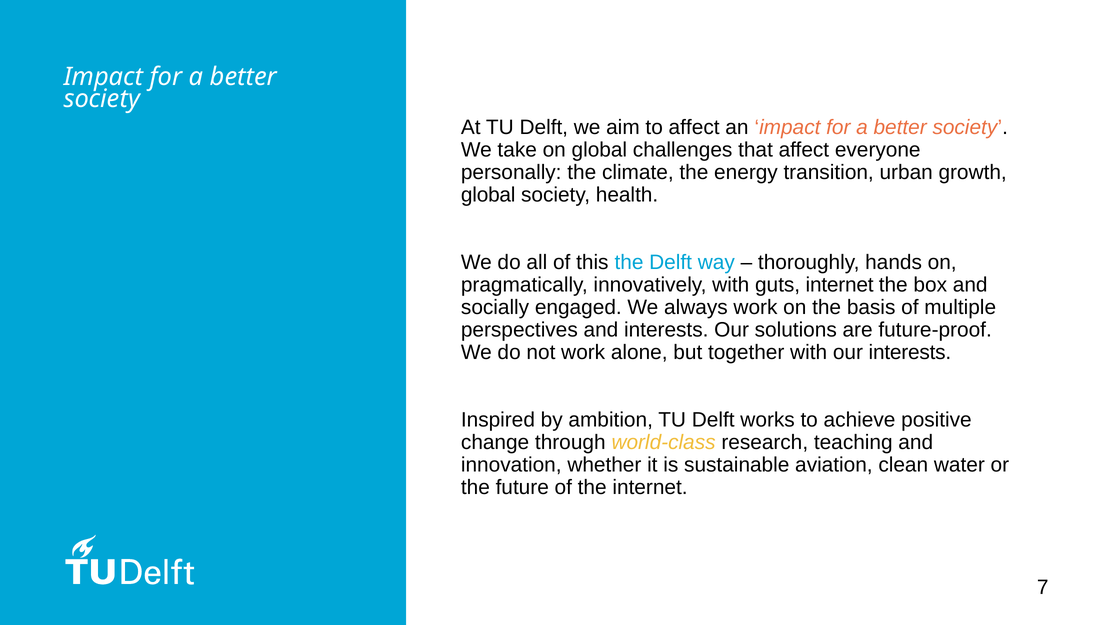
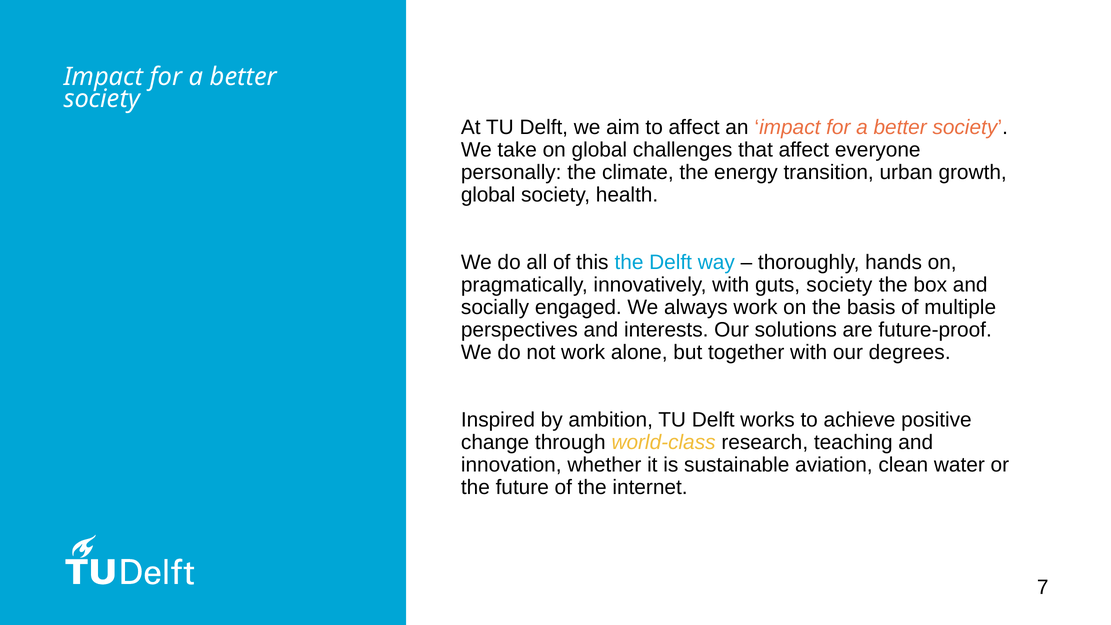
guts internet: internet -> society
our interests: interests -> degrees
